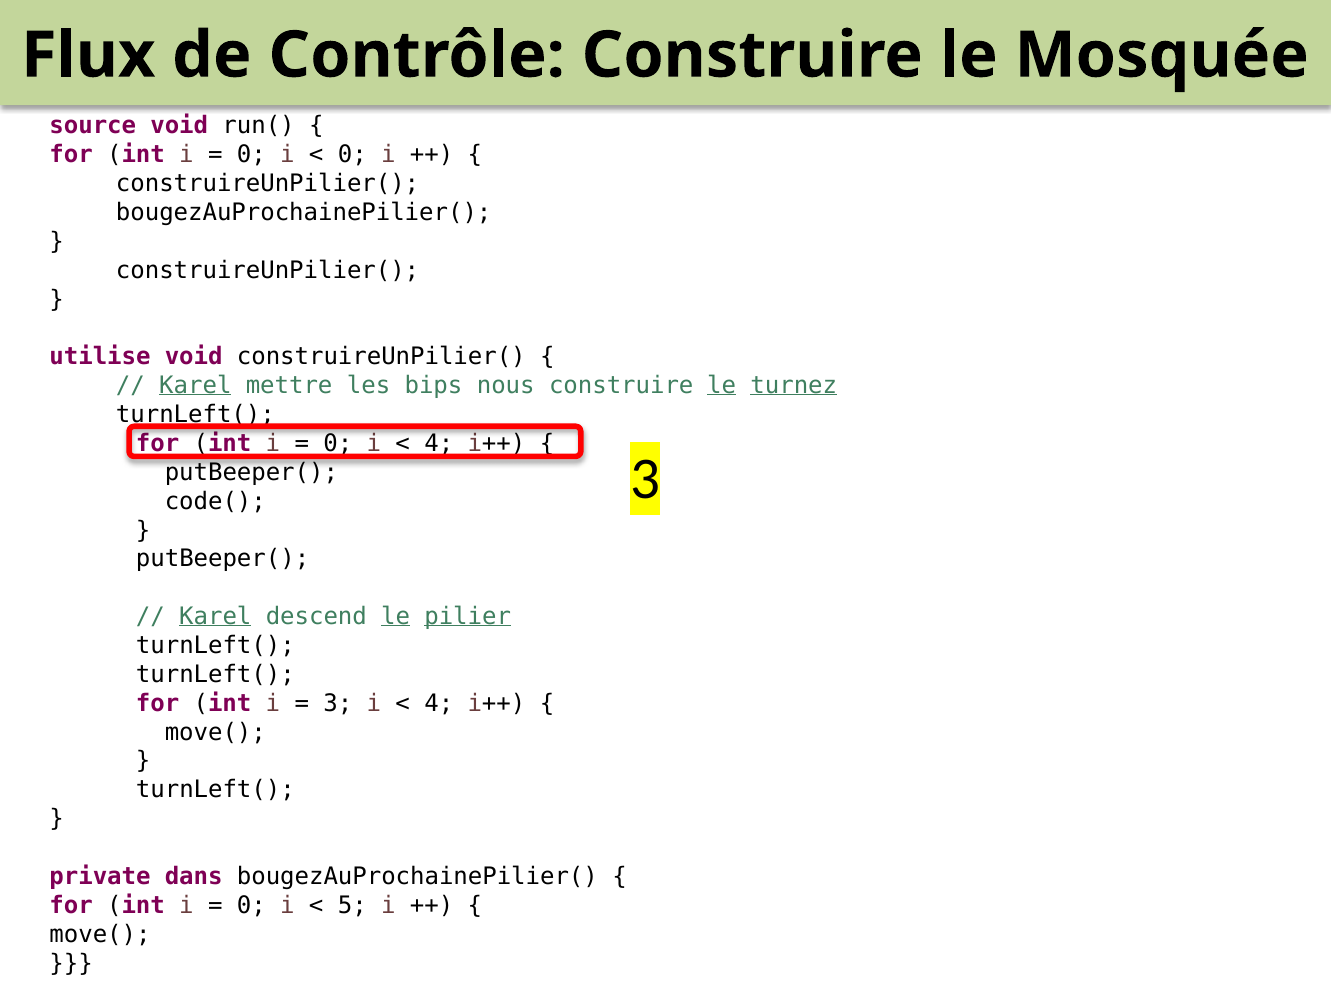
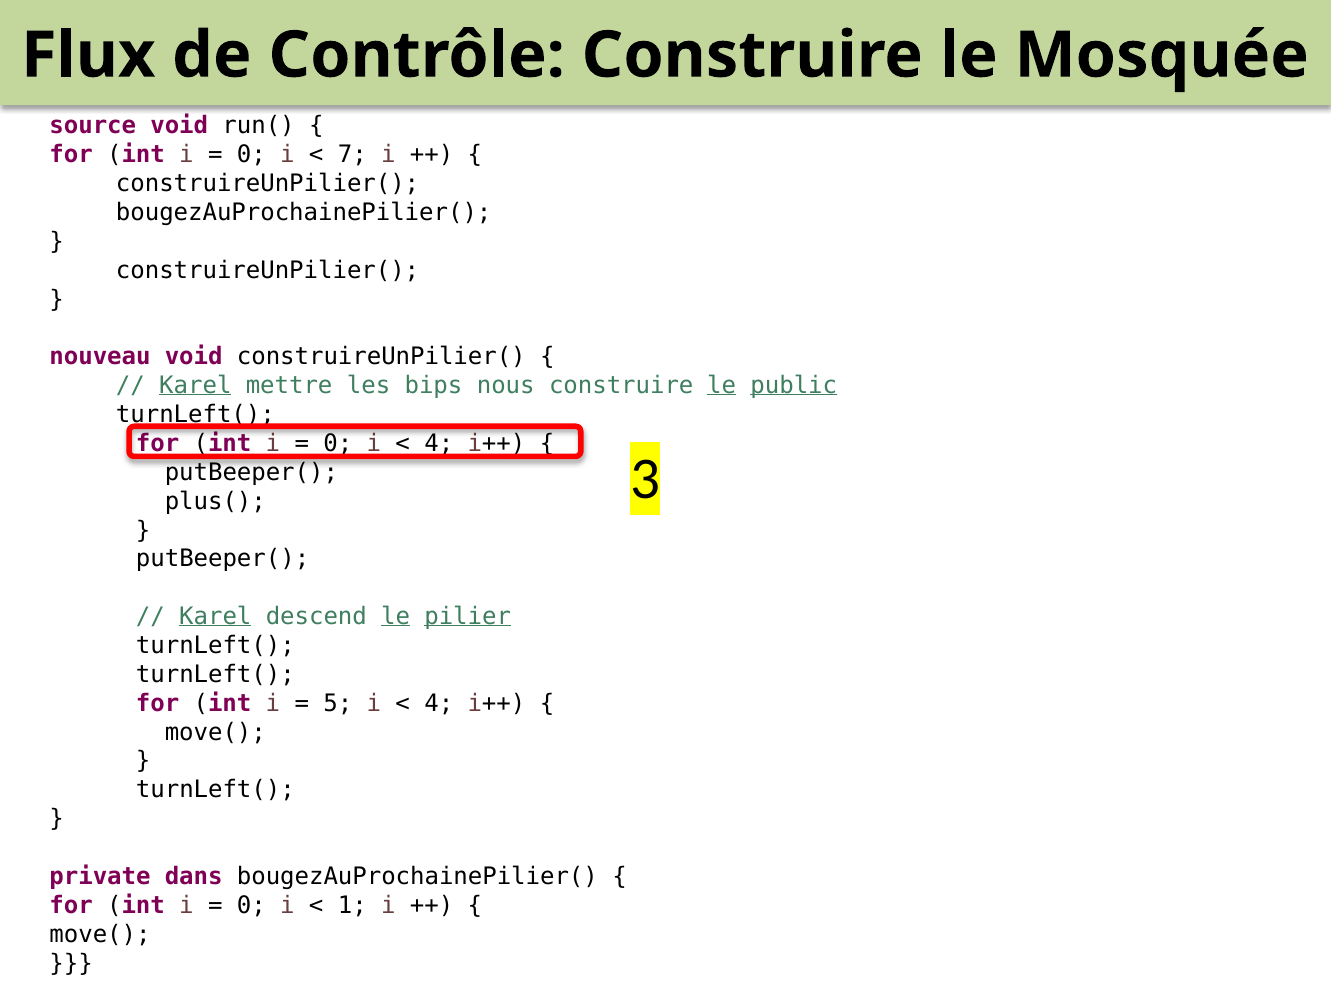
0 at (352, 155): 0 -> 7
utilise: utilise -> nouveau
turnez: turnez -> public
code(: code( -> plus(
3 at (338, 703): 3 -> 5
5: 5 -> 1
